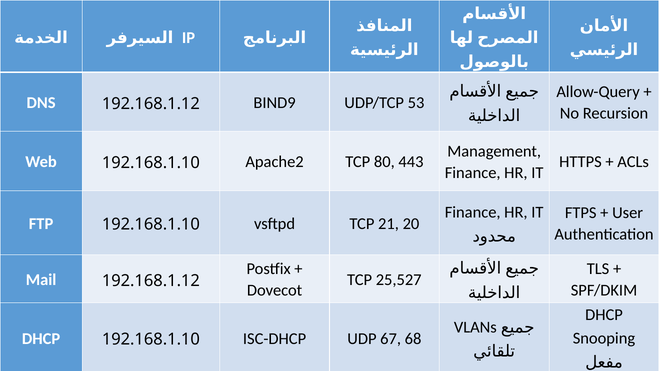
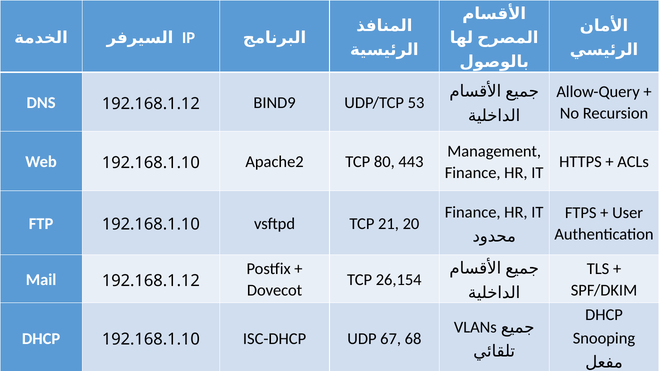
25,527: 25,527 -> 26,154
